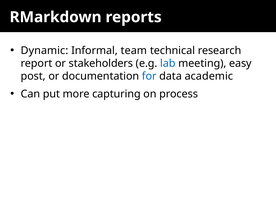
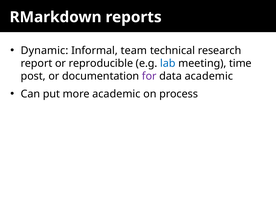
stakeholders: stakeholders -> reproducible
easy: easy -> time
for colour: blue -> purple
more capturing: capturing -> academic
